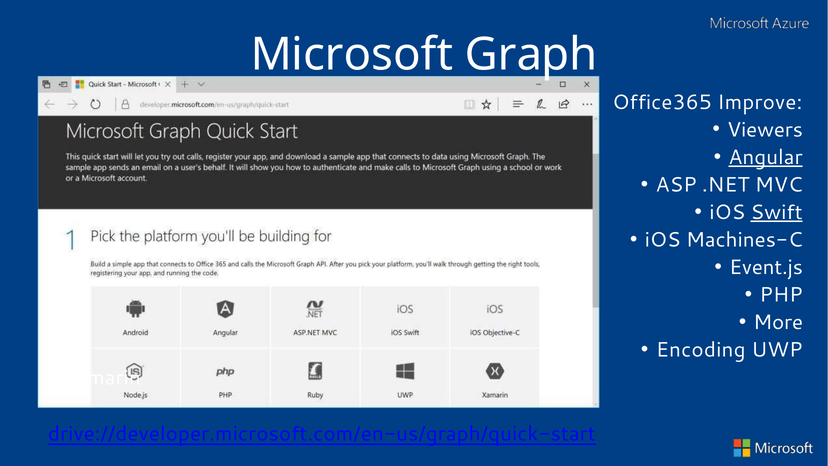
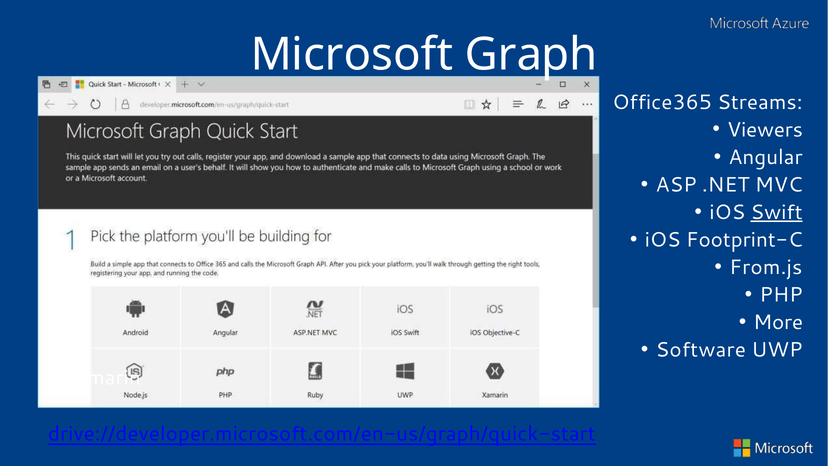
Improve: Improve -> Streams
Angular underline: present -> none
Machines-C: Machines-C -> Footprint-C
Event.js: Event.js -> From.js
Encoding: Encoding -> Software
